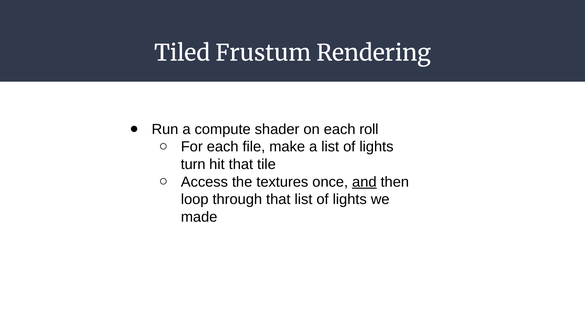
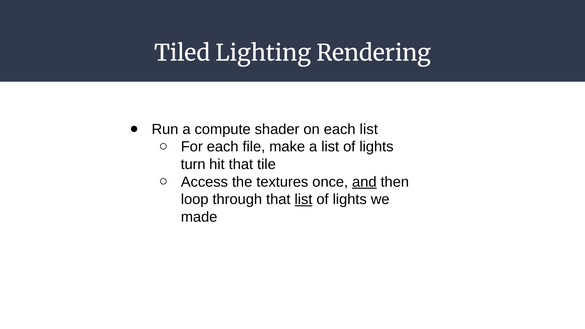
Frustum: Frustum -> Lighting
each roll: roll -> list
list at (303, 199) underline: none -> present
